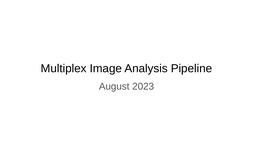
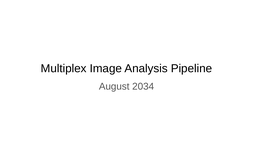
2023: 2023 -> 2034
